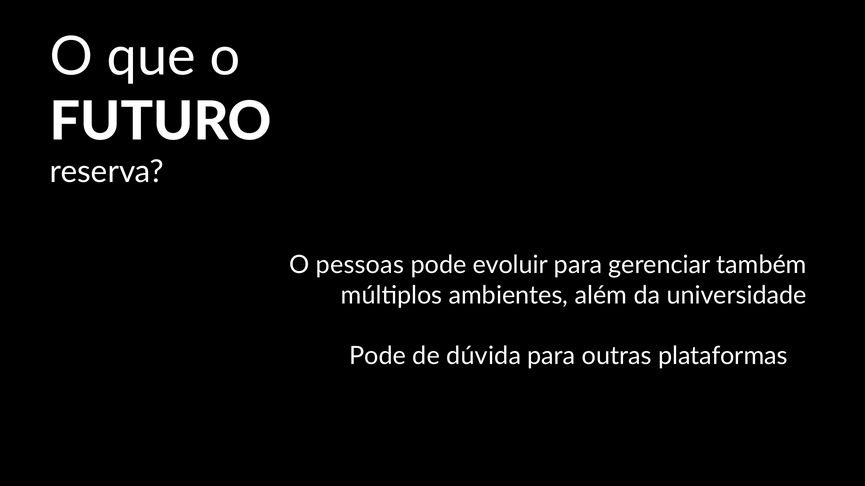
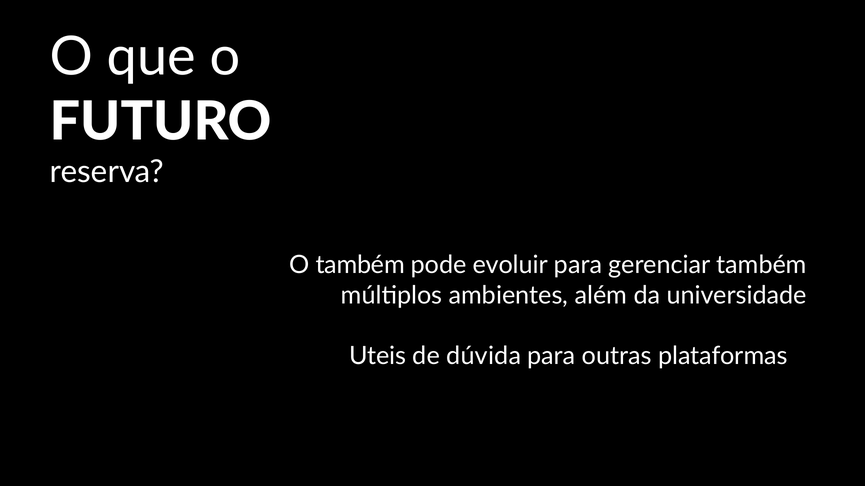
O pessoas: pessoas -> também
Pode at (378, 356): Pode -> Uteis
